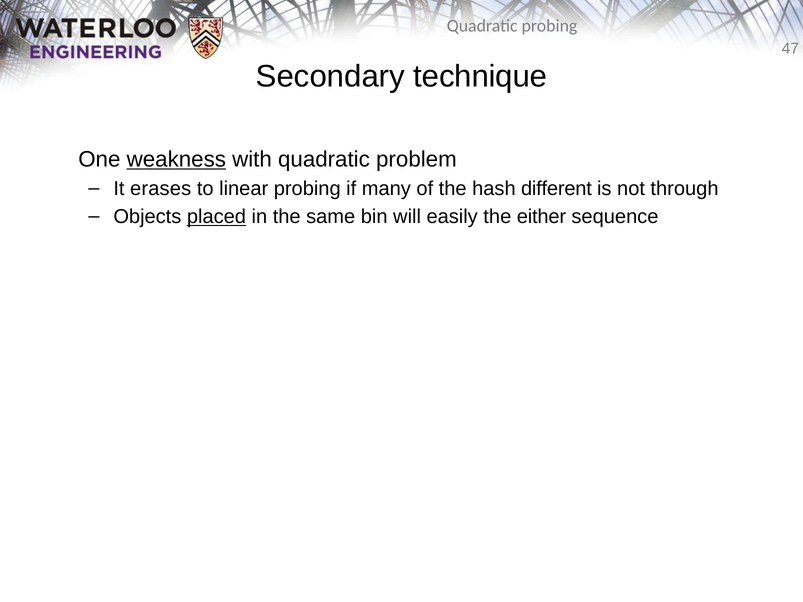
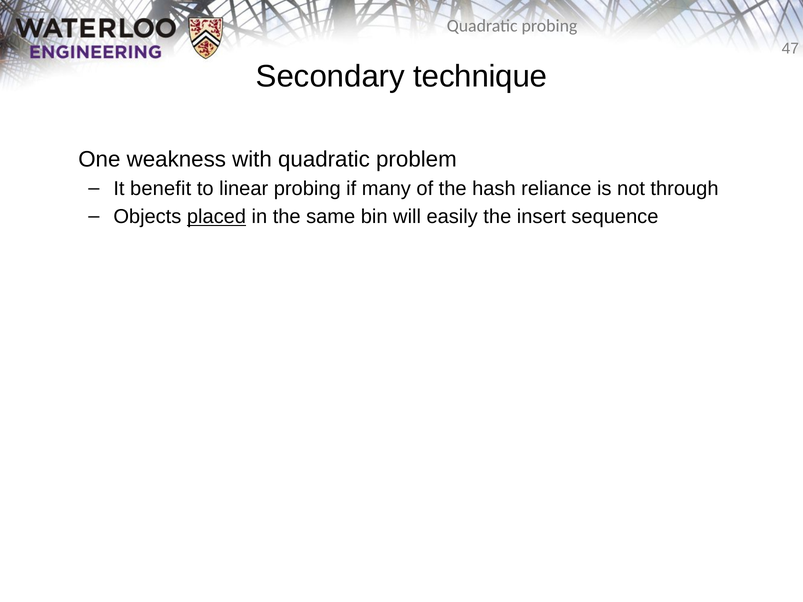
weakness underline: present -> none
erases: erases -> benefit
different: different -> reliance
either: either -> insert
